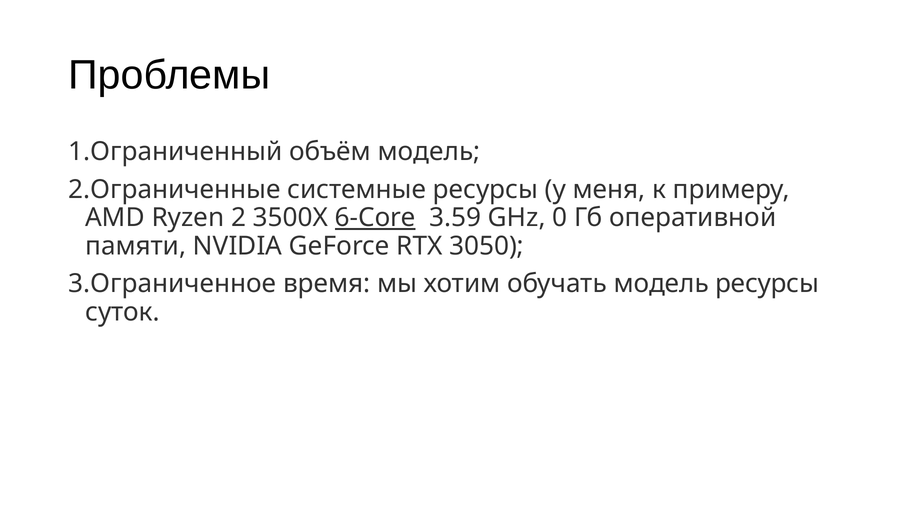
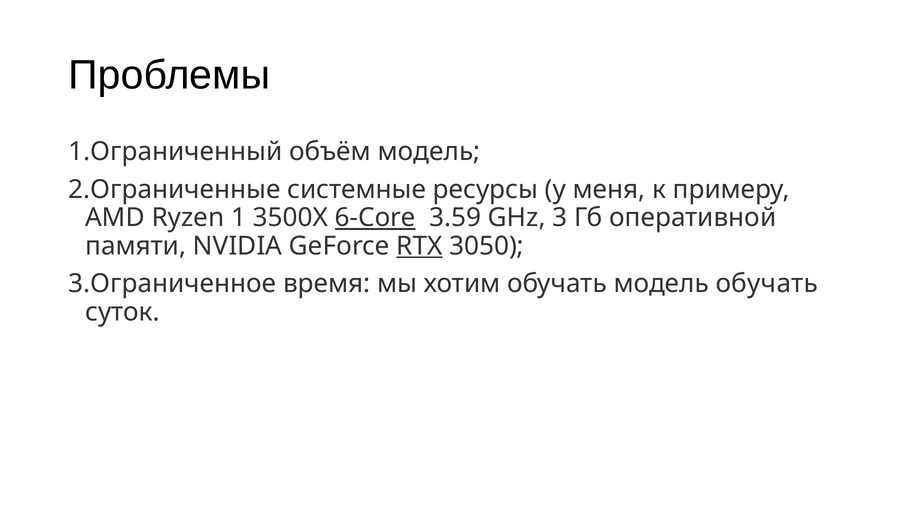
2: 2 -> 1
0: 0 -> 3
RTX underline: none -> present
модель ресурсы: ресурсы -> обучать
